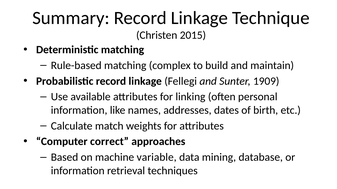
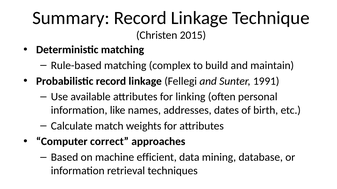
1909: 1909 -> 1991
variable: variable -> efficient
